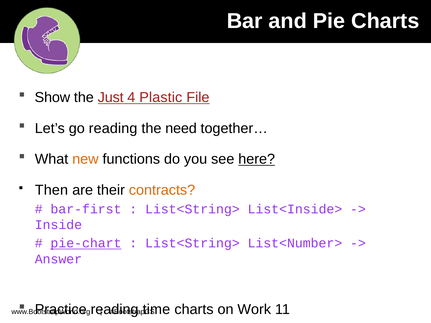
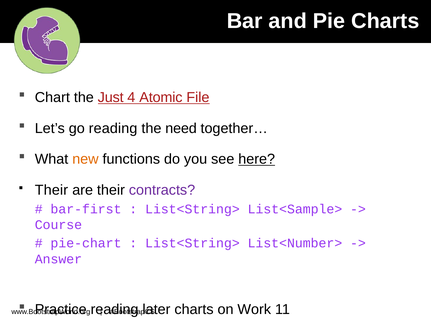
Show: Show -> Chart
Plastic: Plastic -> Atomic
Then at (51, 190): Then -> Their
contracts colour: orange -> purple
List<Inside>: List<Inside> -> List<Sample>
Inside: Inside -> Course
pie-chart underline: present -> none
time: time -> later
